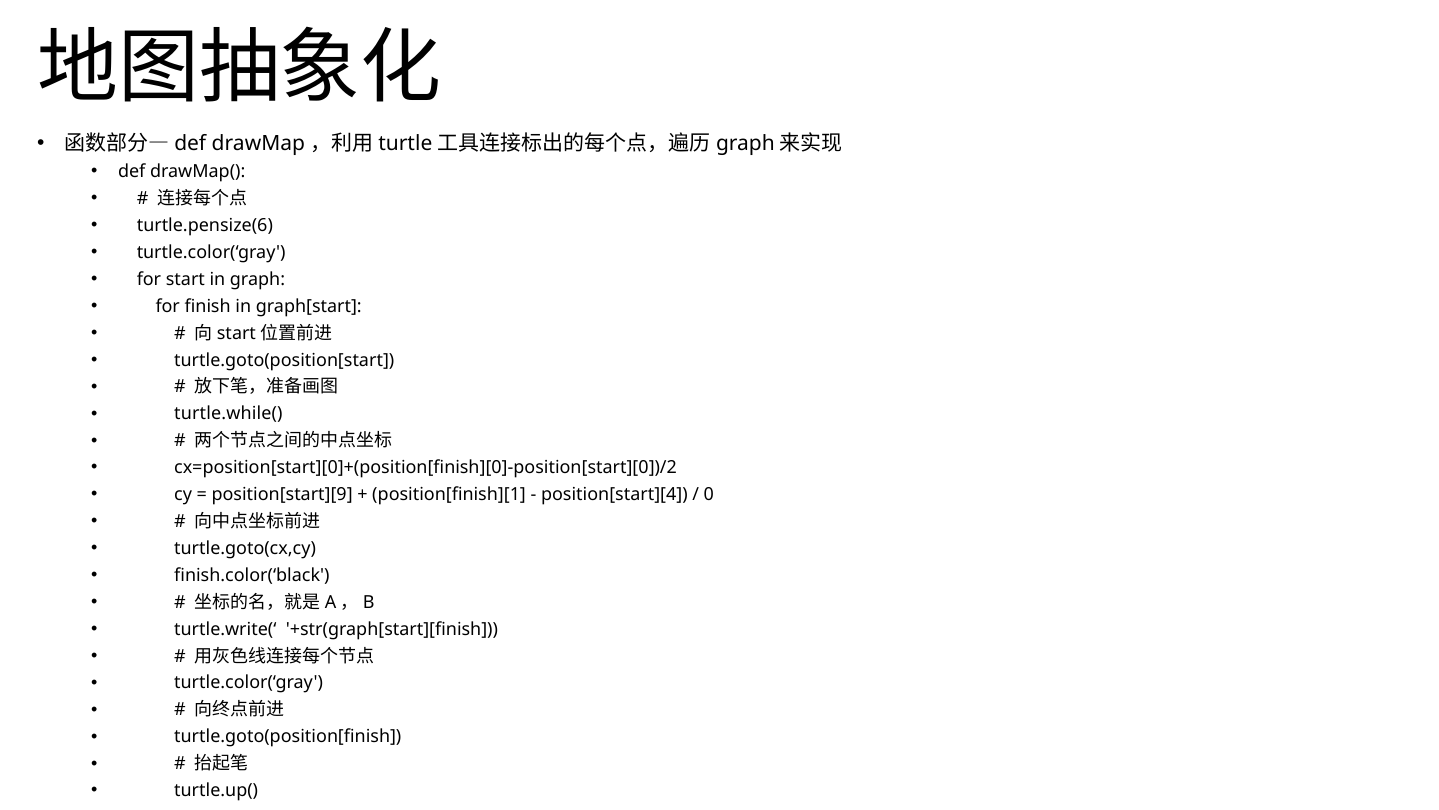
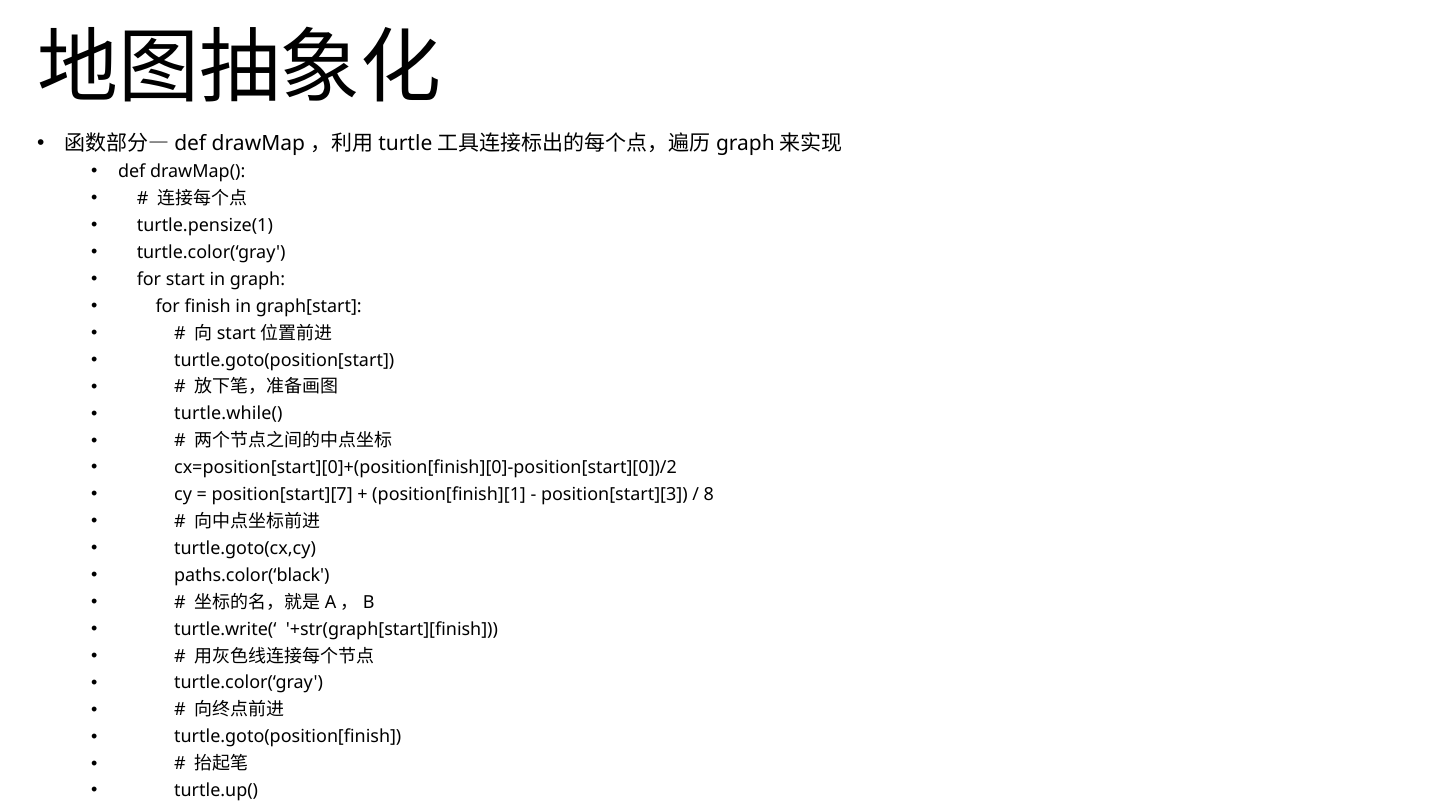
turtle.pensize(6: turtle.pensize(6 -> turtle.pensize(1
position[start][9: position[start][9 -> position[start][7
position[start][4: position[start][4 -> position[start][3
0: 0 -> 8
finish.color(‘black: finish.color(‘black -> paths.color(‘black
